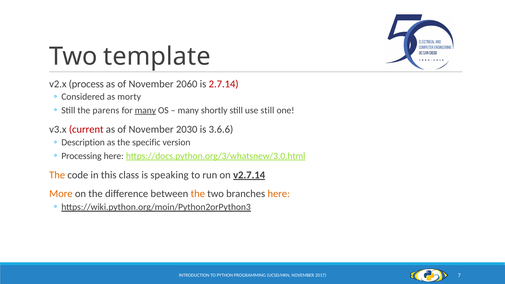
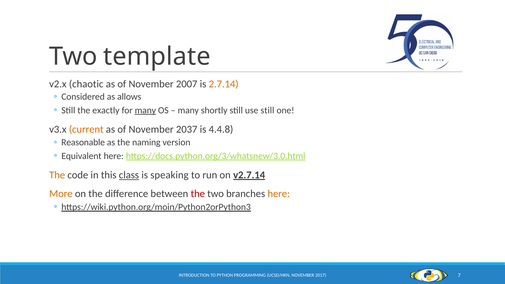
process: process -> chaotic
2060: 2060 -> 2007
2.7.14 colour: red -> orange
morty: morty -> allows
parens: parens -> exactly
current colour: red -> orange
2030: 2030 -> 2037
3.6.6: 3.6.6 -> 4.4.8
Description: Description -> Reasonable
specific: specific -> naming
Processing: Processing -> Equivalent
class underline: none -> present
the at (198, 194) colour: orange -> red
